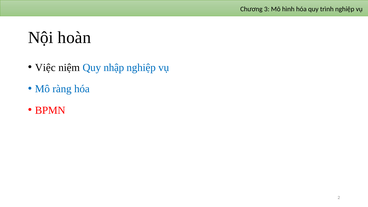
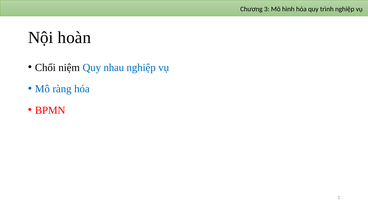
Việc: Việc -> Chối
nhập: nhập -> nhau
